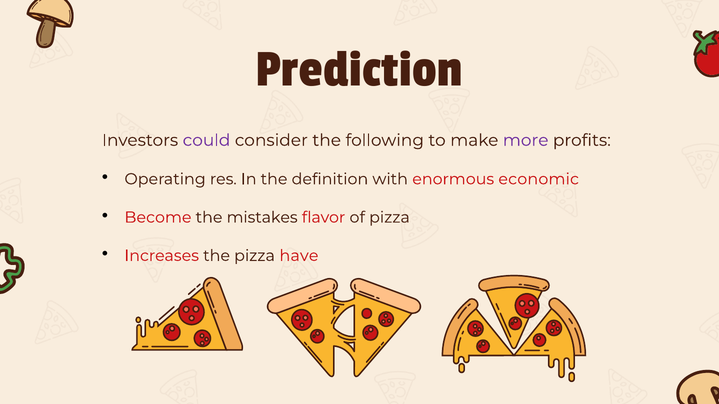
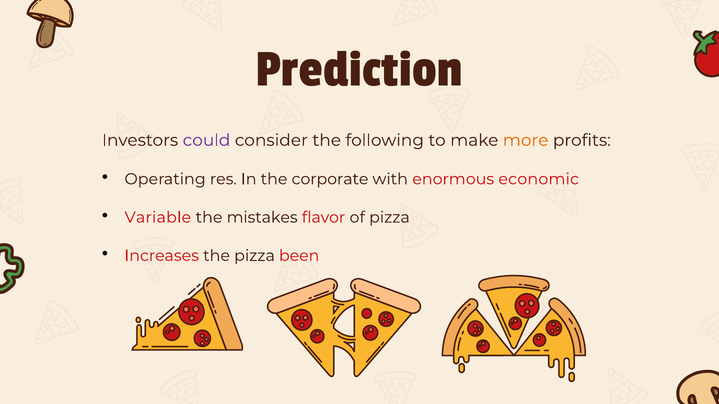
more colour: purple -> orange
definition: definition -> corporate
Become: Become -> Variable
have: have -> been
